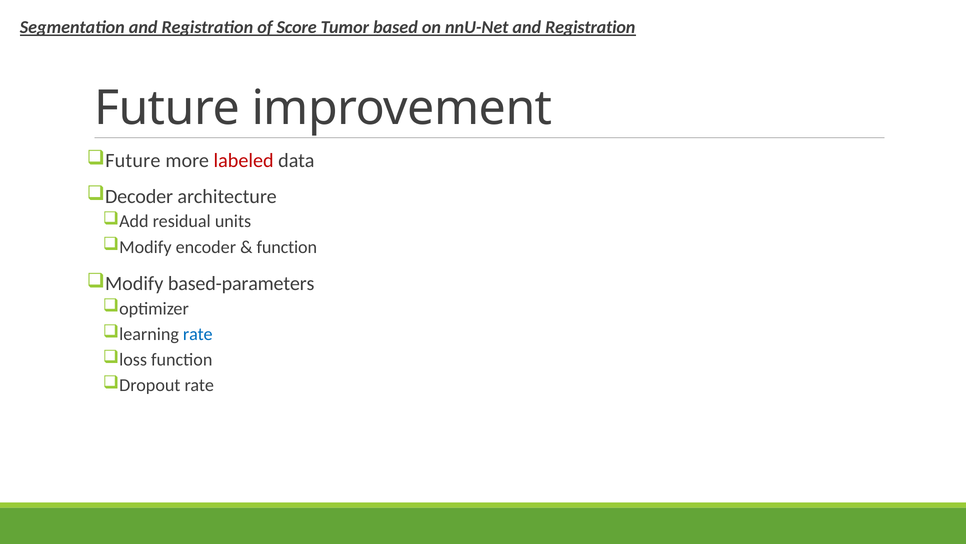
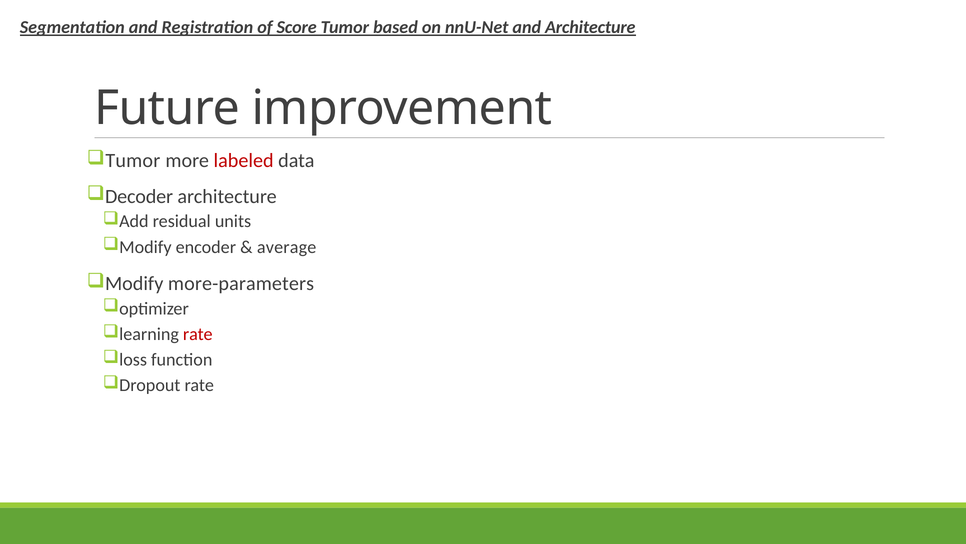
nnU-Net and Registration: Registration -> Architecture
Future at (133, 161): Future -> Tumor
function at (287, 247): function -> average
based-parameters: based-parameters -> more-parameters
rate at (198, 334) colour: blue -> red
